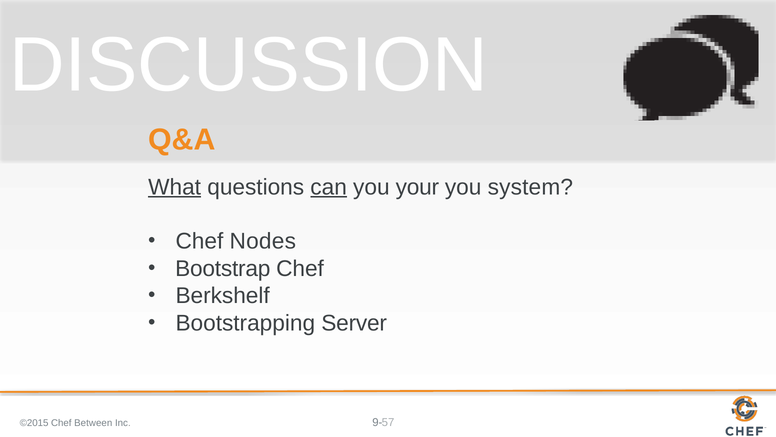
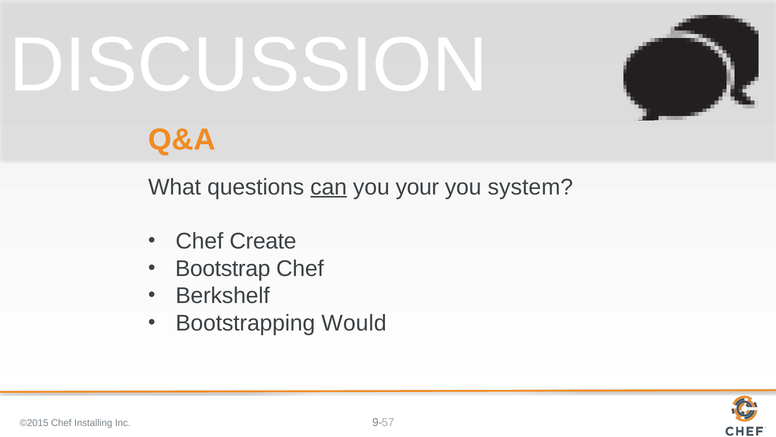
What underline: present -> none
Nodes: Nodes -> Create
Server: Server -> Would
Between: Between -> Installing
